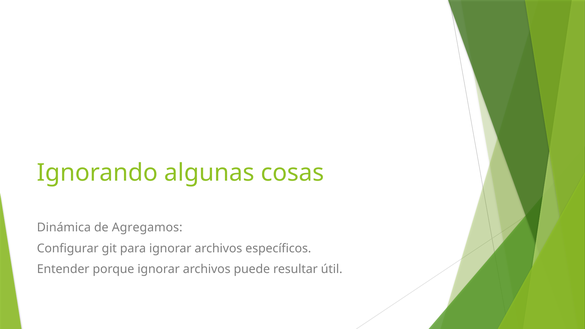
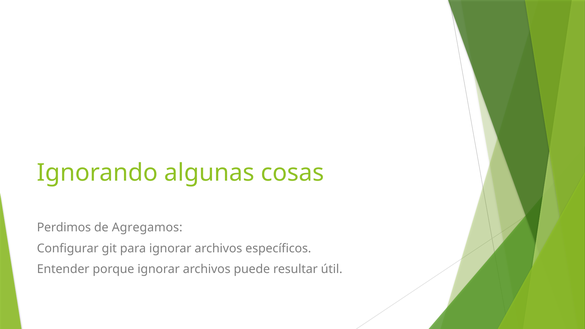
Dinámica: Dinámica -> Perdimos
